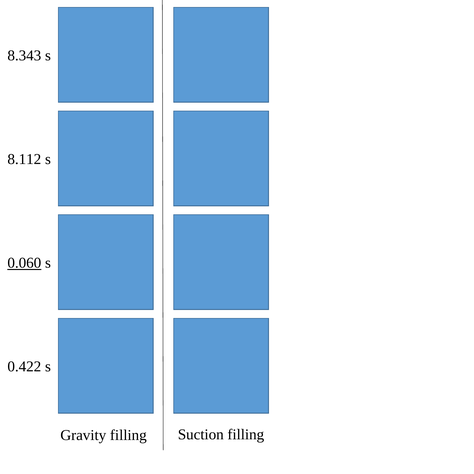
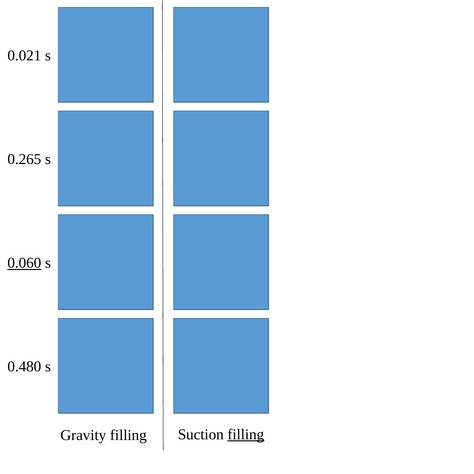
8.343: 8.343 -> 0.021
8.112: 8.112 -> 0.265
0.422: 0.422 -> 0.480
filling at (246, 434) underline: none -> present
